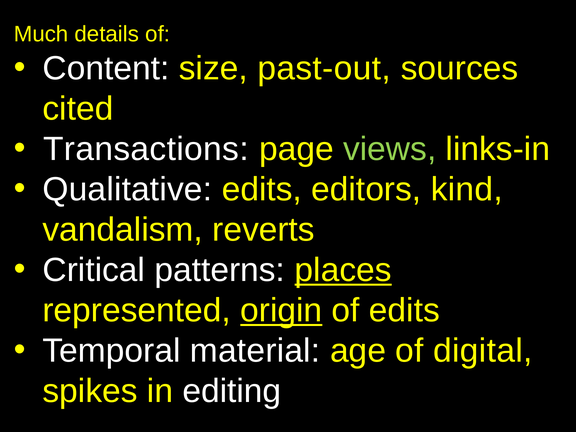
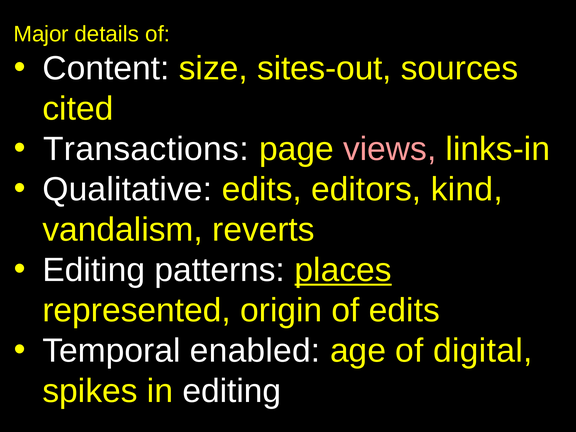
Much: Much -> Major
past-out: past-out -> sites-out
views colour: light green -> pink
Critical at (94, 270): Critical -> Editing
origin underline: present -> none
material: material -> enabled
